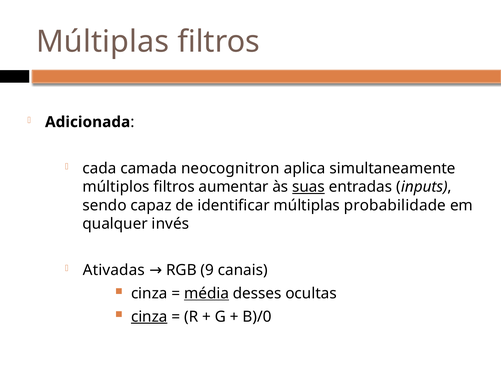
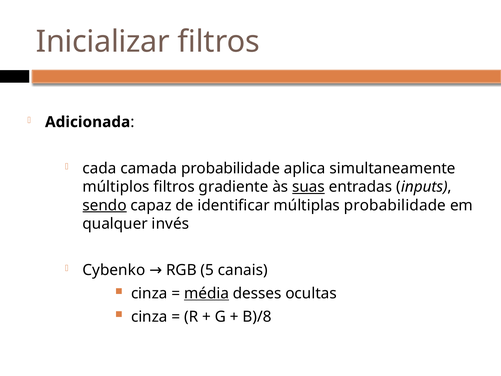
Múltiplas at (103, 42): Múltiplas -> Inicializar
camada neocognitron: neocognitron -> probabilidade
aumentar: aumentar -> gradiente
sendo underline: none -> present
Ativadas: Ativadas -> Cybenko
9: 9 -> 5
cinza at (149, 316) underline: present -> none
B)/0: B)/0 -> B)/8
